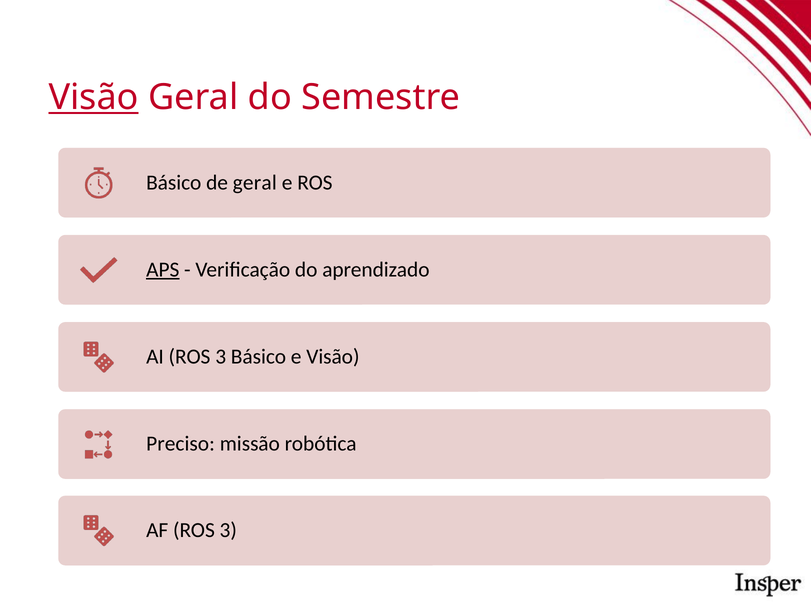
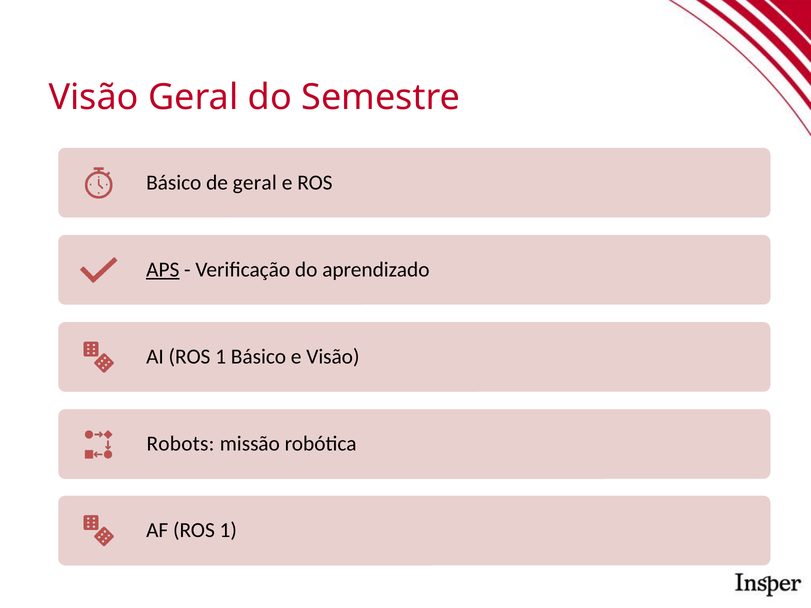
Visão at (94, 97) underline: present -> none
AI ROS 3: 3 -> 1
Preciso: Preciso -> Robots
AF ROS 3: 3 -> 1
